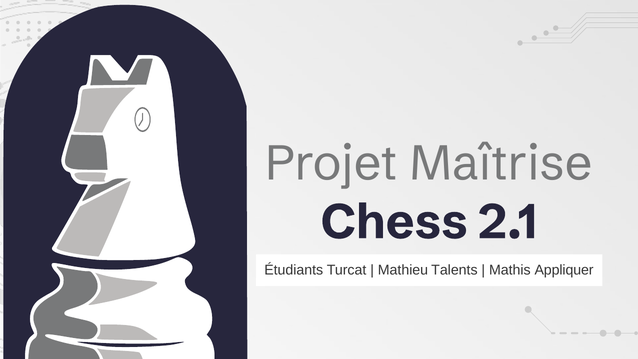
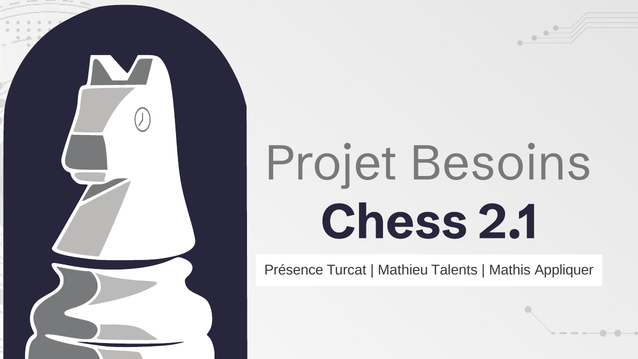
Maîtrise: Maîtrise -> Besoins
Étudiants: Étudiants -> Présence
